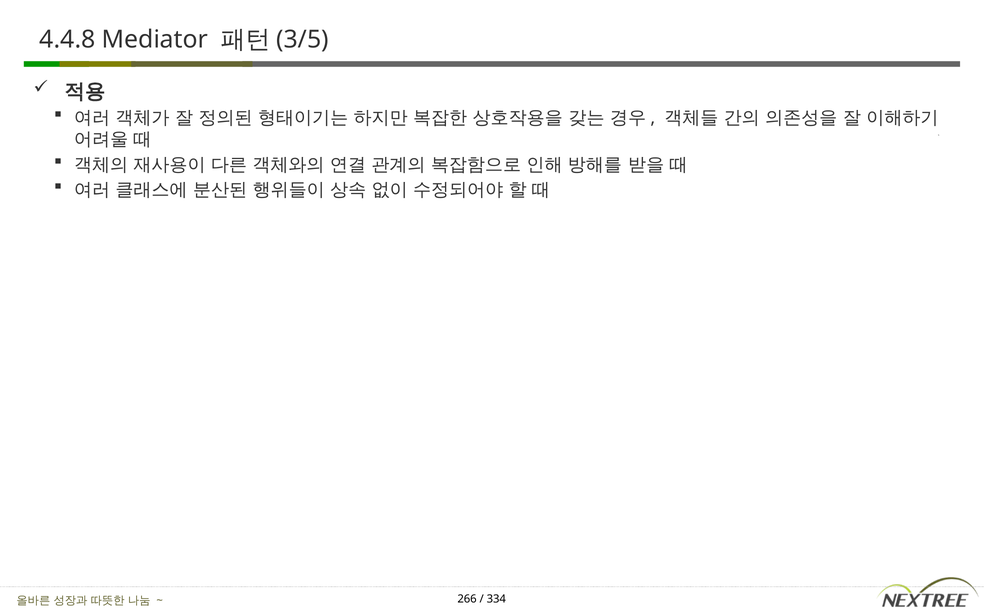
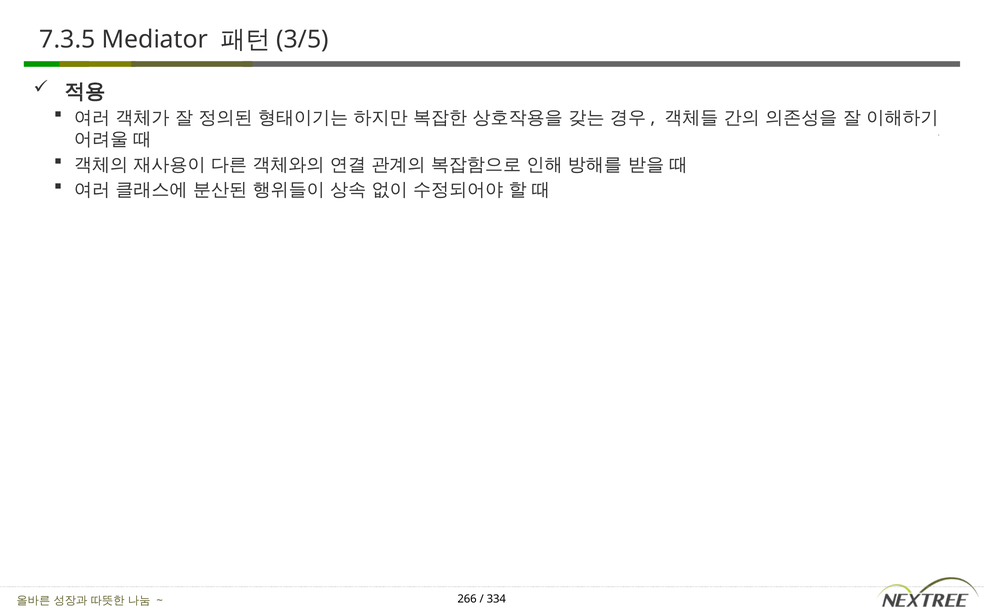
4.4.8: 4.4.8 -> 7.3.5
